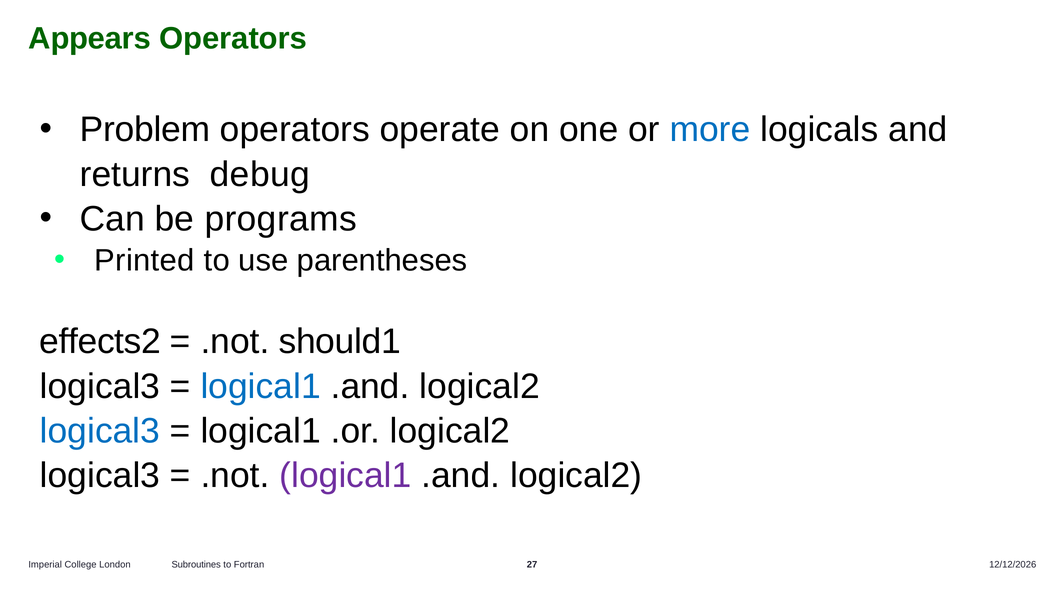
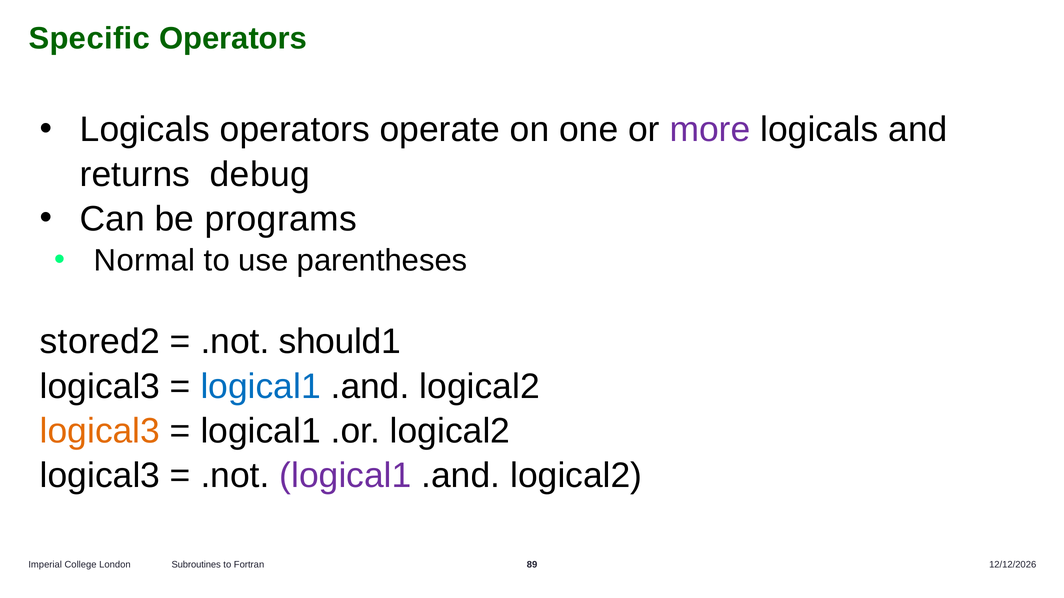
Appears: Appears -> Specific
Problem at (145, 130): Problem -> Logicals
more colour: blue -> purple
Printed: Printed -> Normal
effects2: effects2 -> stored2
logical3 at (100, 431) colour: blue -> orange
27: 27 -> 89
